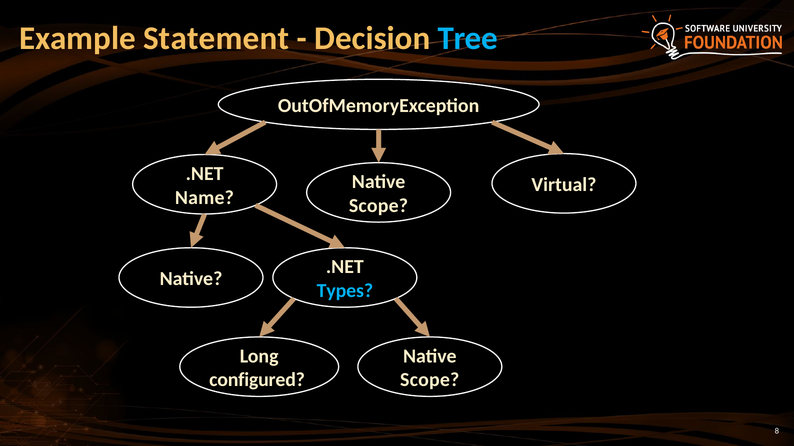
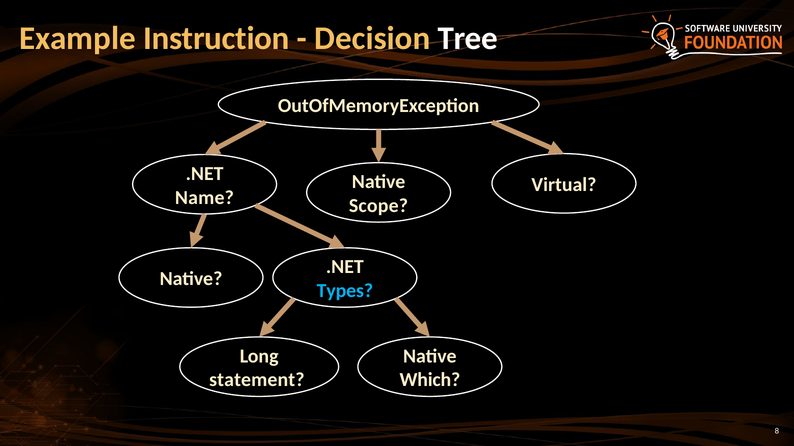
Statement: Statement -> Instruction
Tree colour: light blue -> white
configured: configured -> statement
Scope at (430, 381): Scope -> Which
